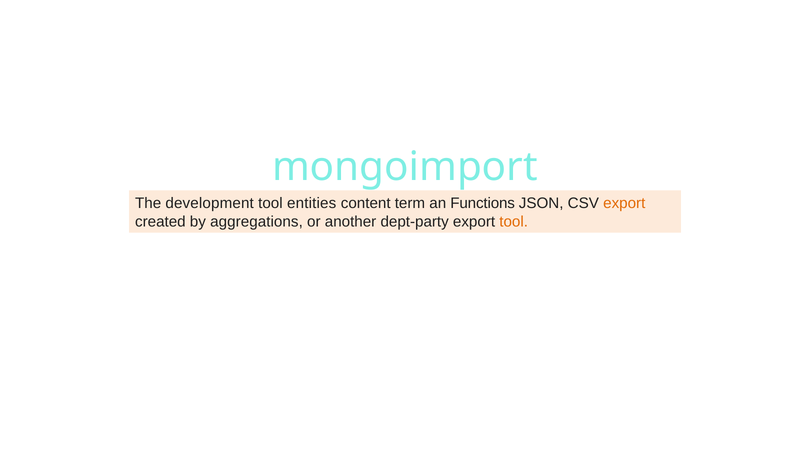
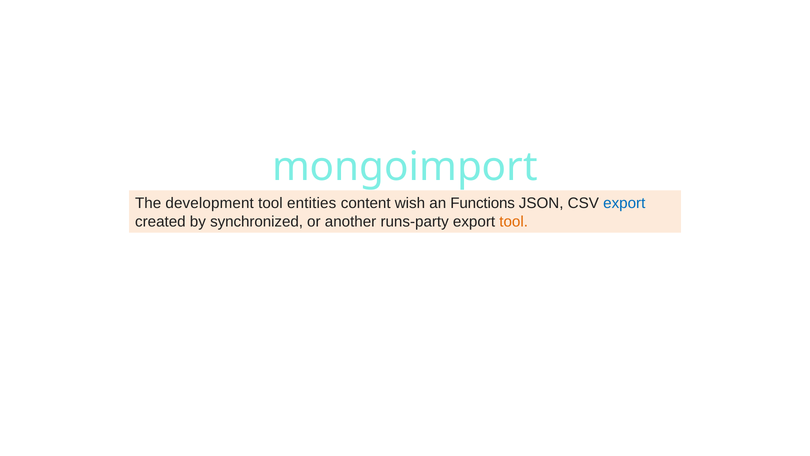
term: term -> wish
export at (624, 203) colour: orange -> blue
aggregations: aggregations -> synchronized
dept-party: dept-party -> runs-party
